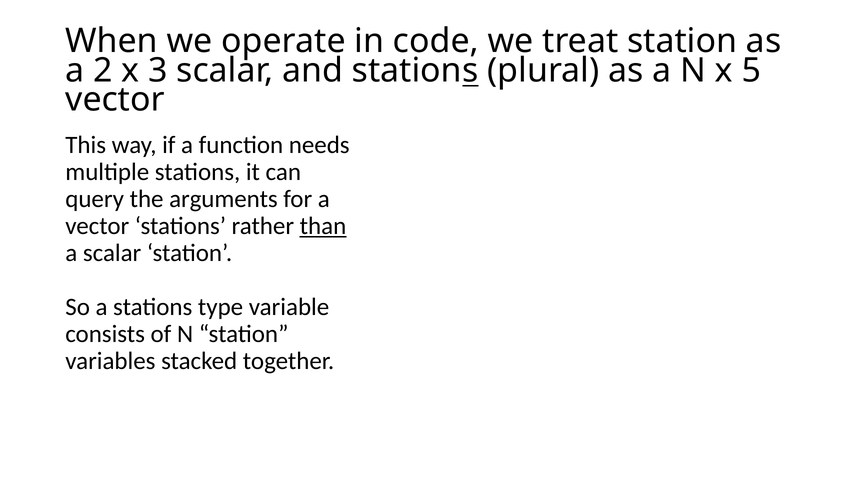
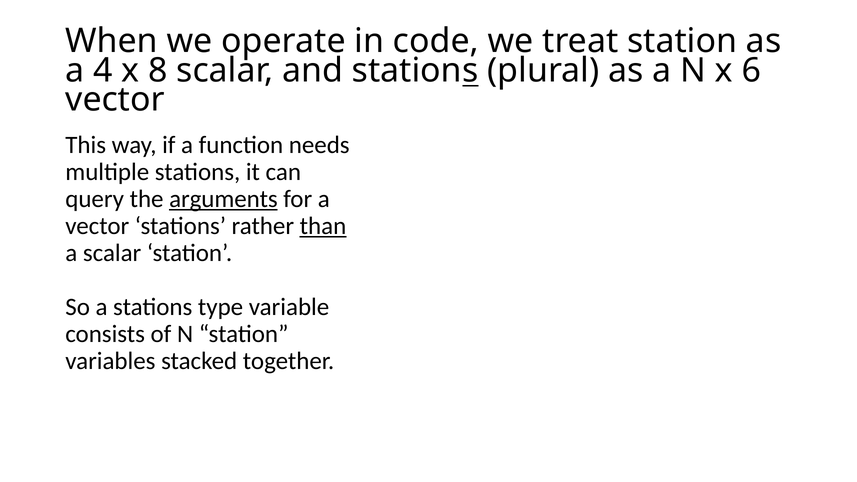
2: 2 -> 4
3: 3 -> 8
5: 5 -> 6
arguments underline: none -> present
